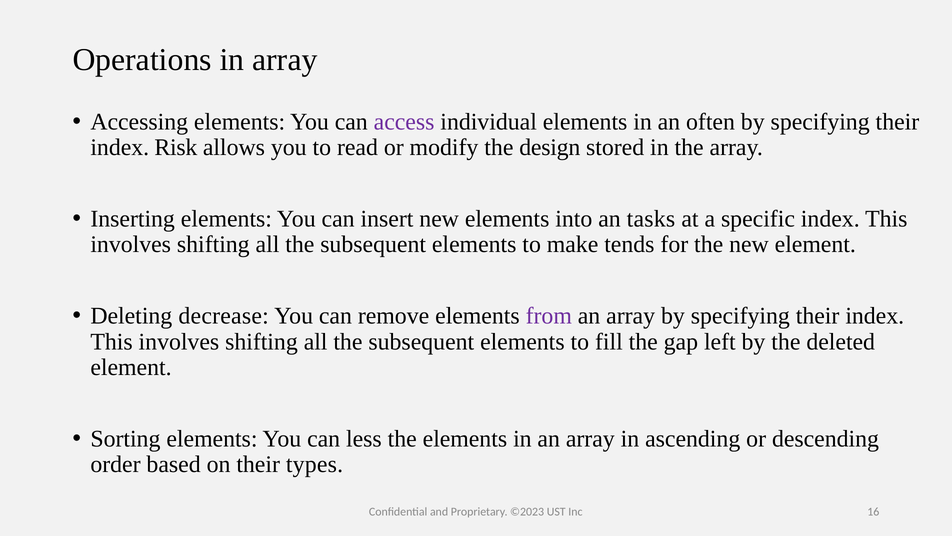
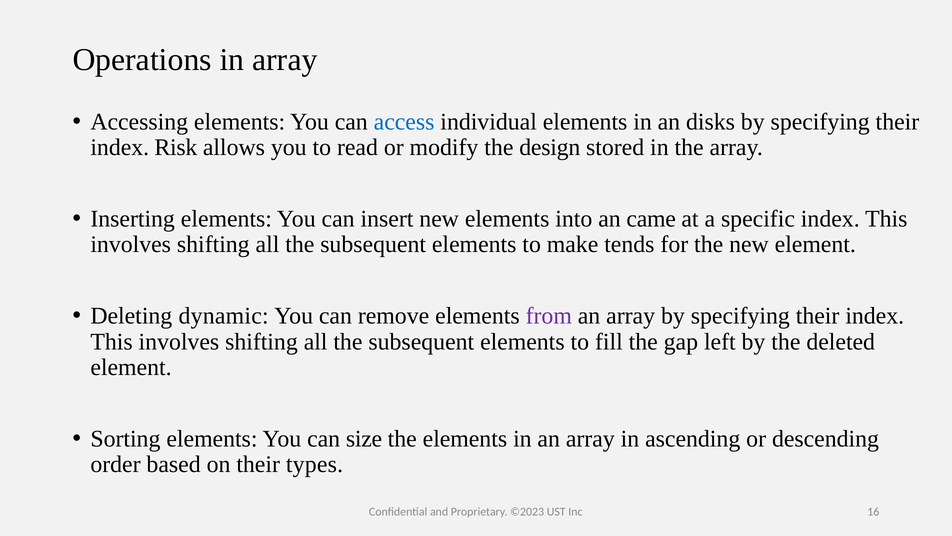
access colour: purple -> blue
often: often -> disks
tasks: tasks -> came
decrease: decrease -> dynamic
less: less -> size
